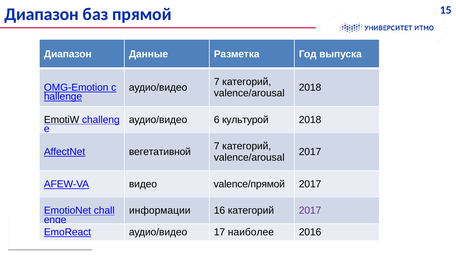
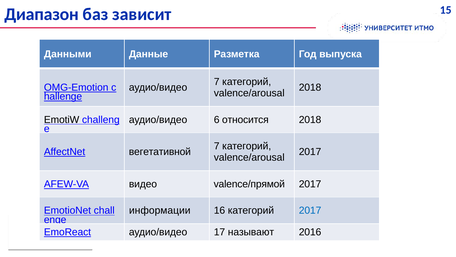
прямой: прямой -> зависит
Диапазон at (68, 54): Диапазон -> Данными
культурой: культурой -> относится
2017 at (310, 210) colour: purple -> blue
наиболее: наиболее -> называют
